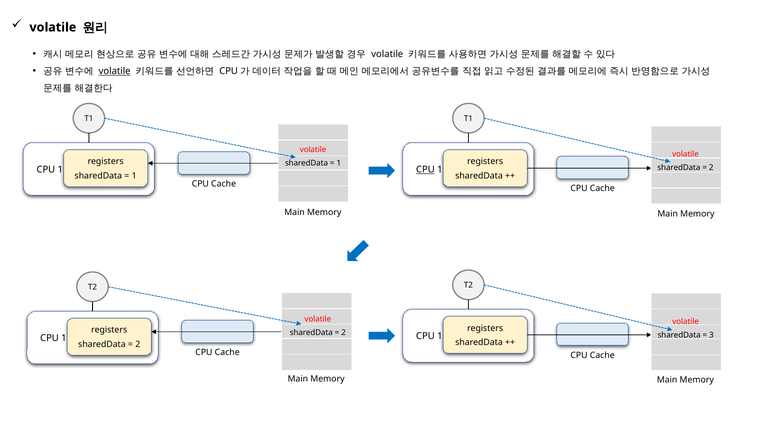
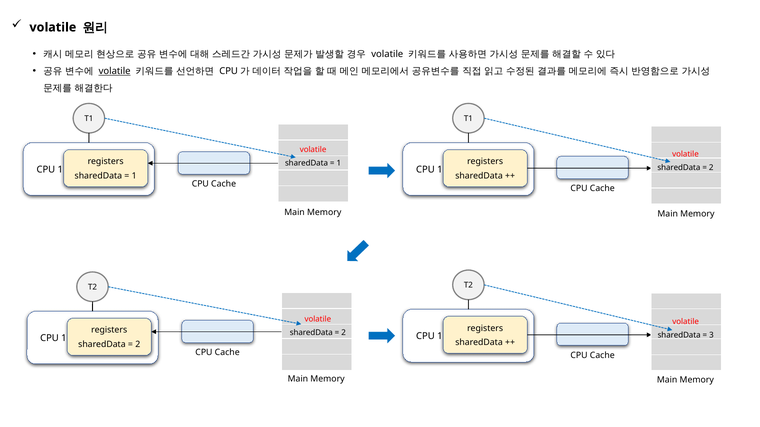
CPU at (425, 170) underline: present -> none
